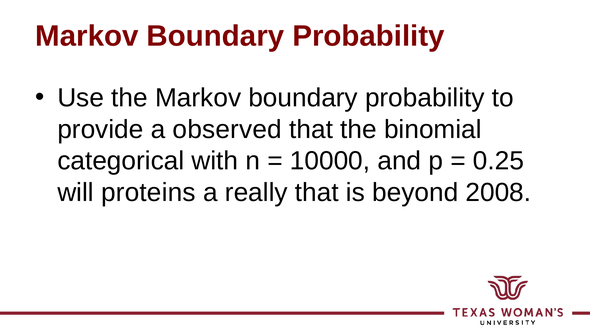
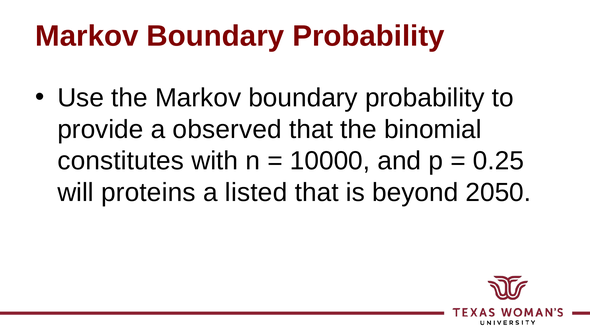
categorical: categorical -> constitutes
really: really -> listed
2008: 2008 -> 2050
